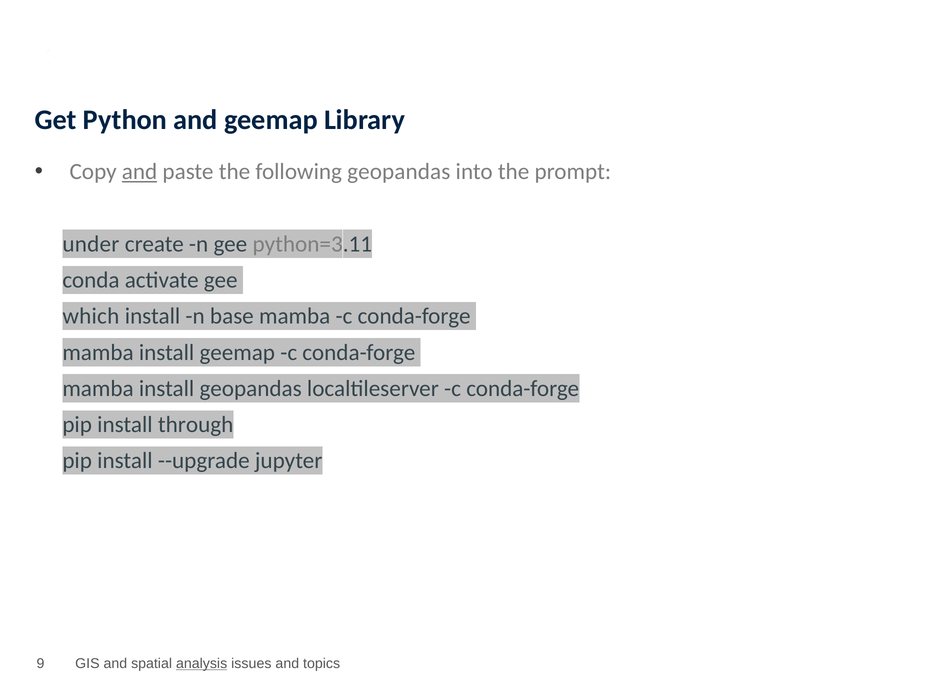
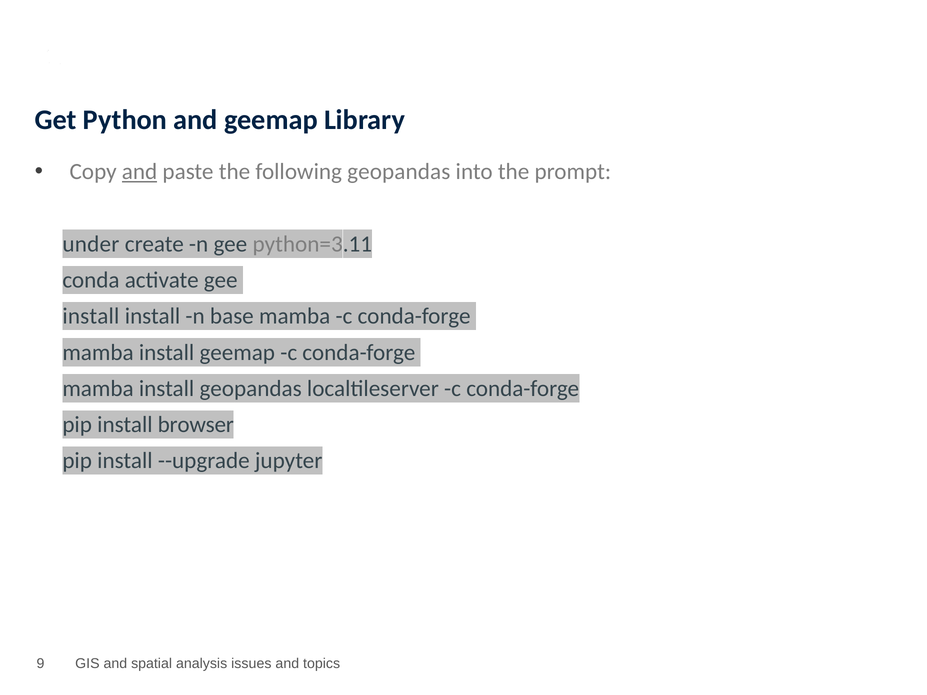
which at (91, 316): which -> install
through: through -> browser
analysis underline: present -> none
